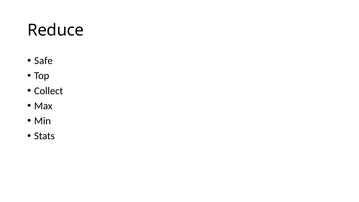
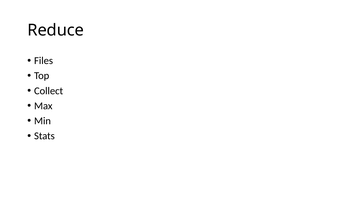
Safe: Safe -> Files
